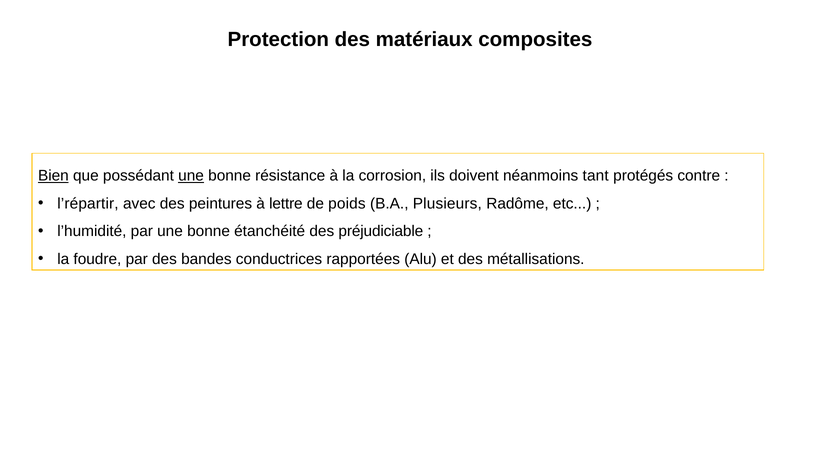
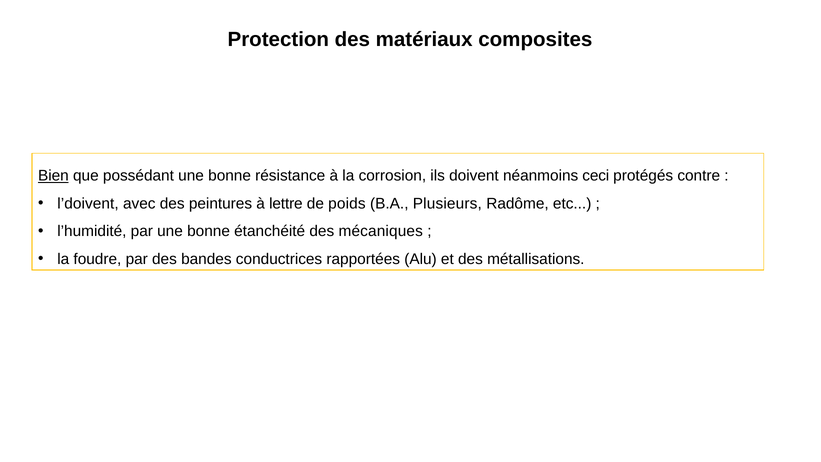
une at (191, 176) underline: present -> none
tant: tant -> ceci
l’répartir: l’répartir -> l’doivent
préjudiciable: préjudiciable -> mécaniques
